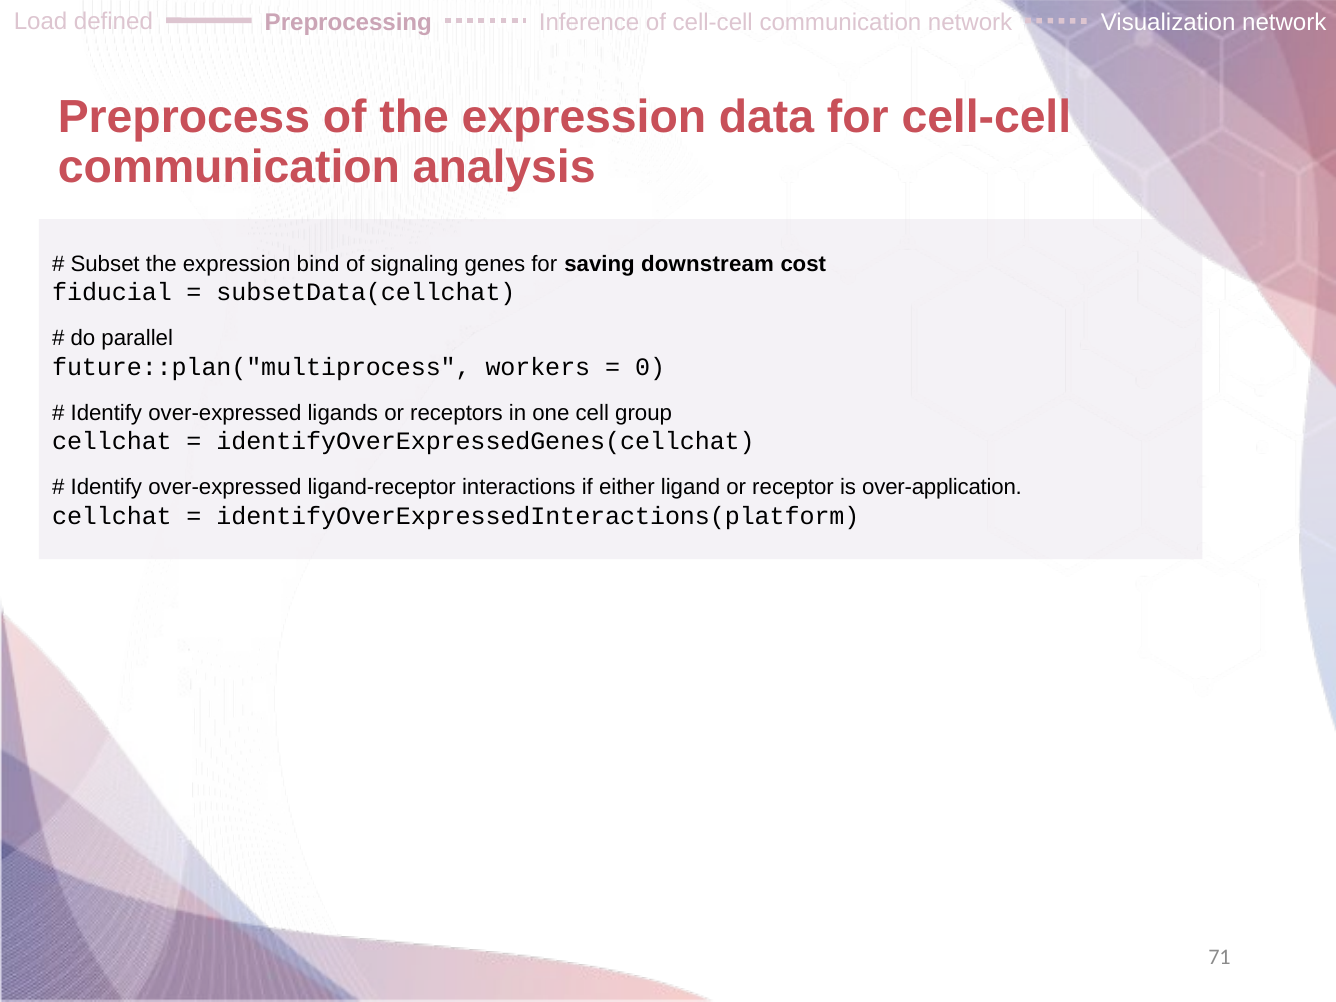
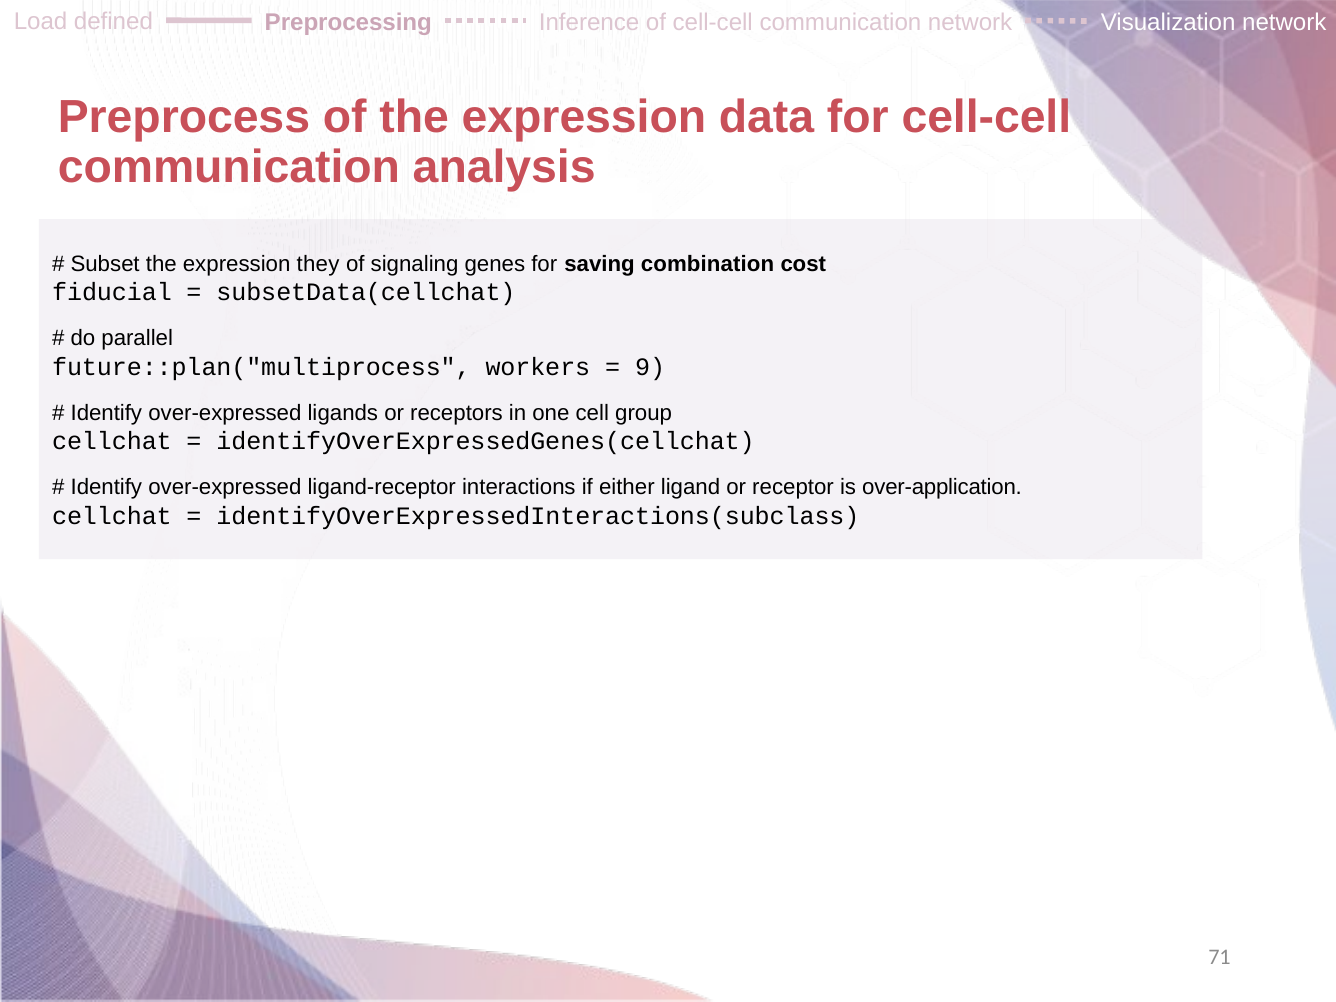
bind: bind -> they
downstream: downstream -> combination
0: 0 -> 9
identifyOverExpressedInteractions(platform: identifyOverExpressedInteractions(platform -> identifyOverExpressedInteractions(subclass
